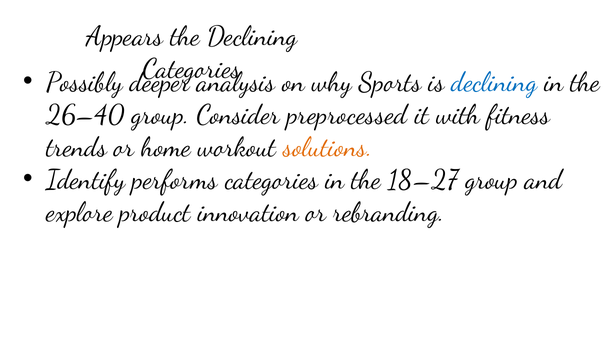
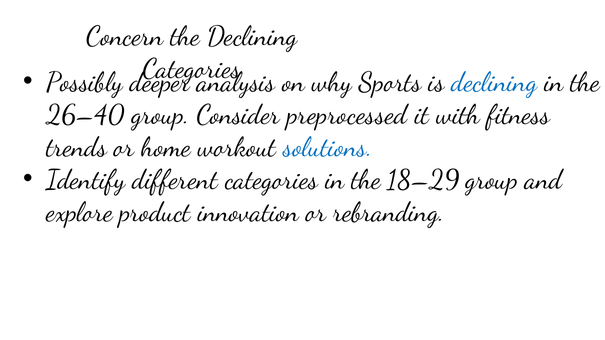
Appears: Appears -> Concern
solutions colour: orange -> blue
performs: performs -> different
18–27: 18–27 -> 18–29
